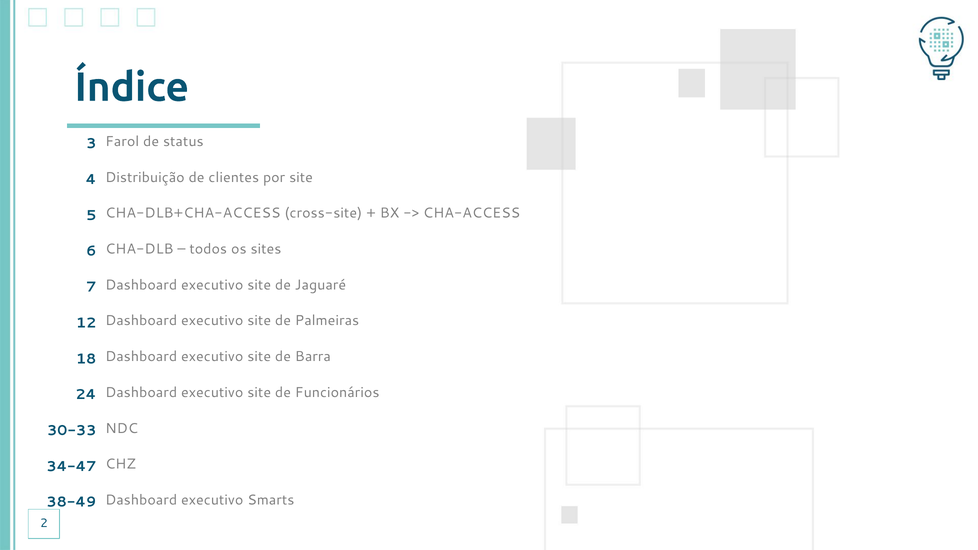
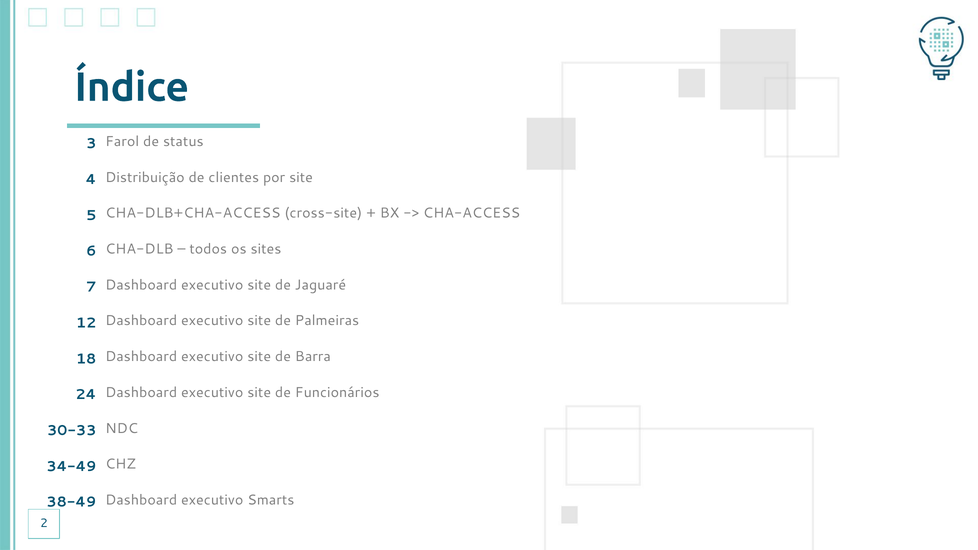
34-47: 34-47 -> 34-49
